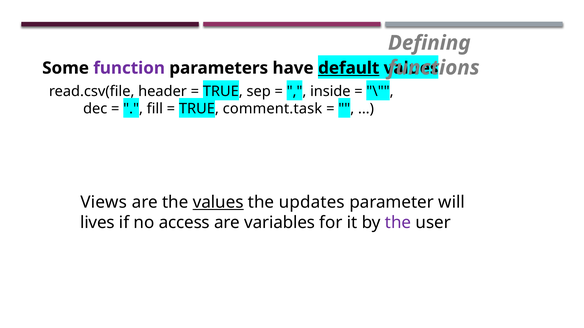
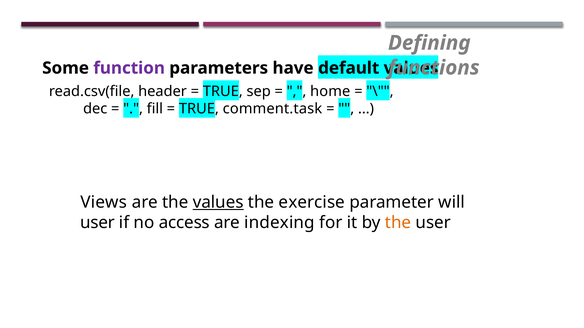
default underline: present -> none
inside: inside -> home
updates: updates -> exercise
lives at (97, 223): lives -> user
variables: variables -> indexing
the at (398, 223) colour: purple -> orange
